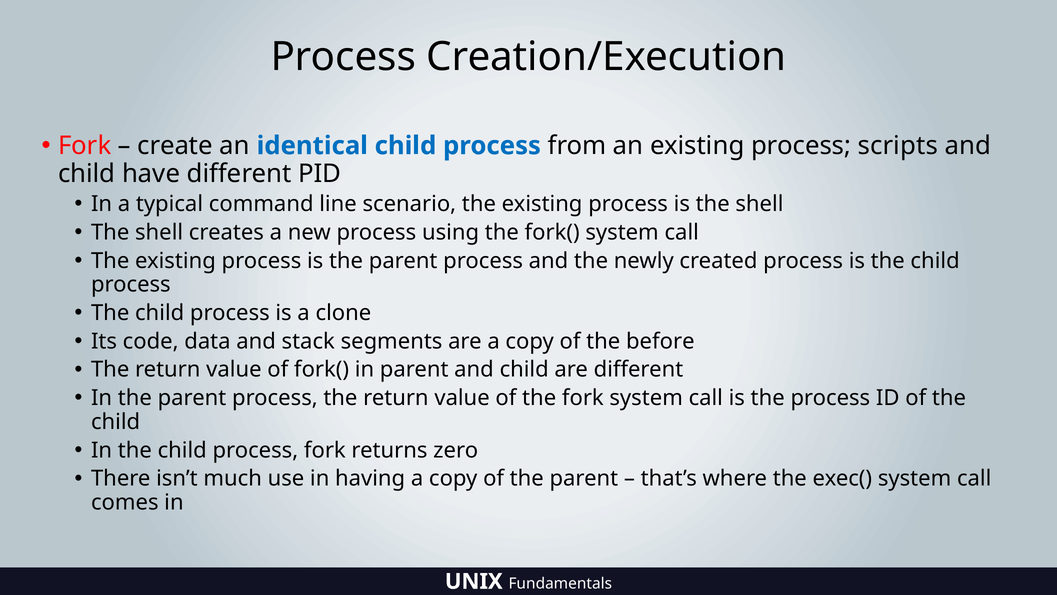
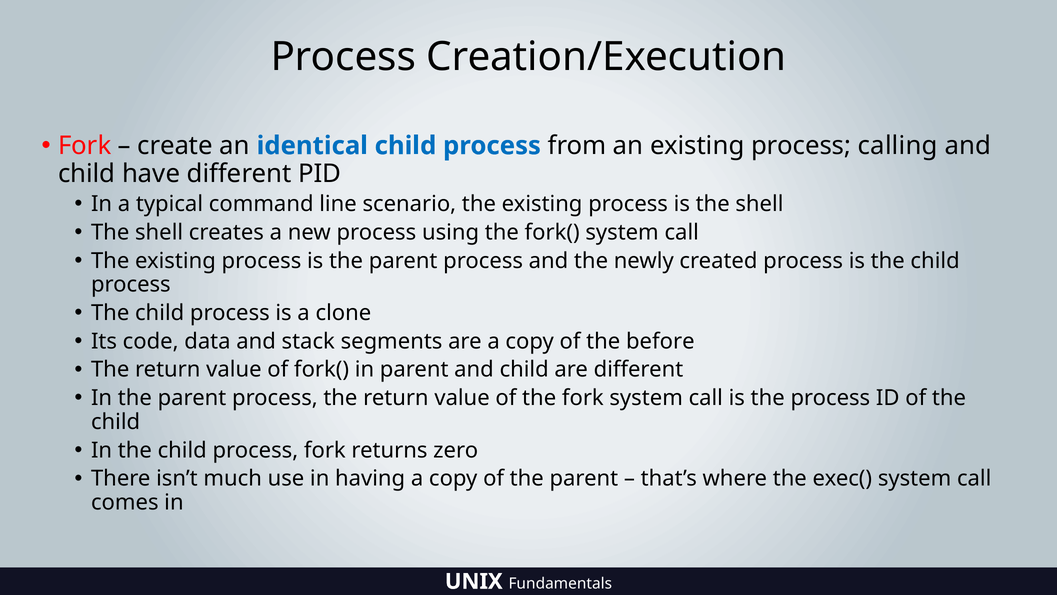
scripts: scripts -> calling
